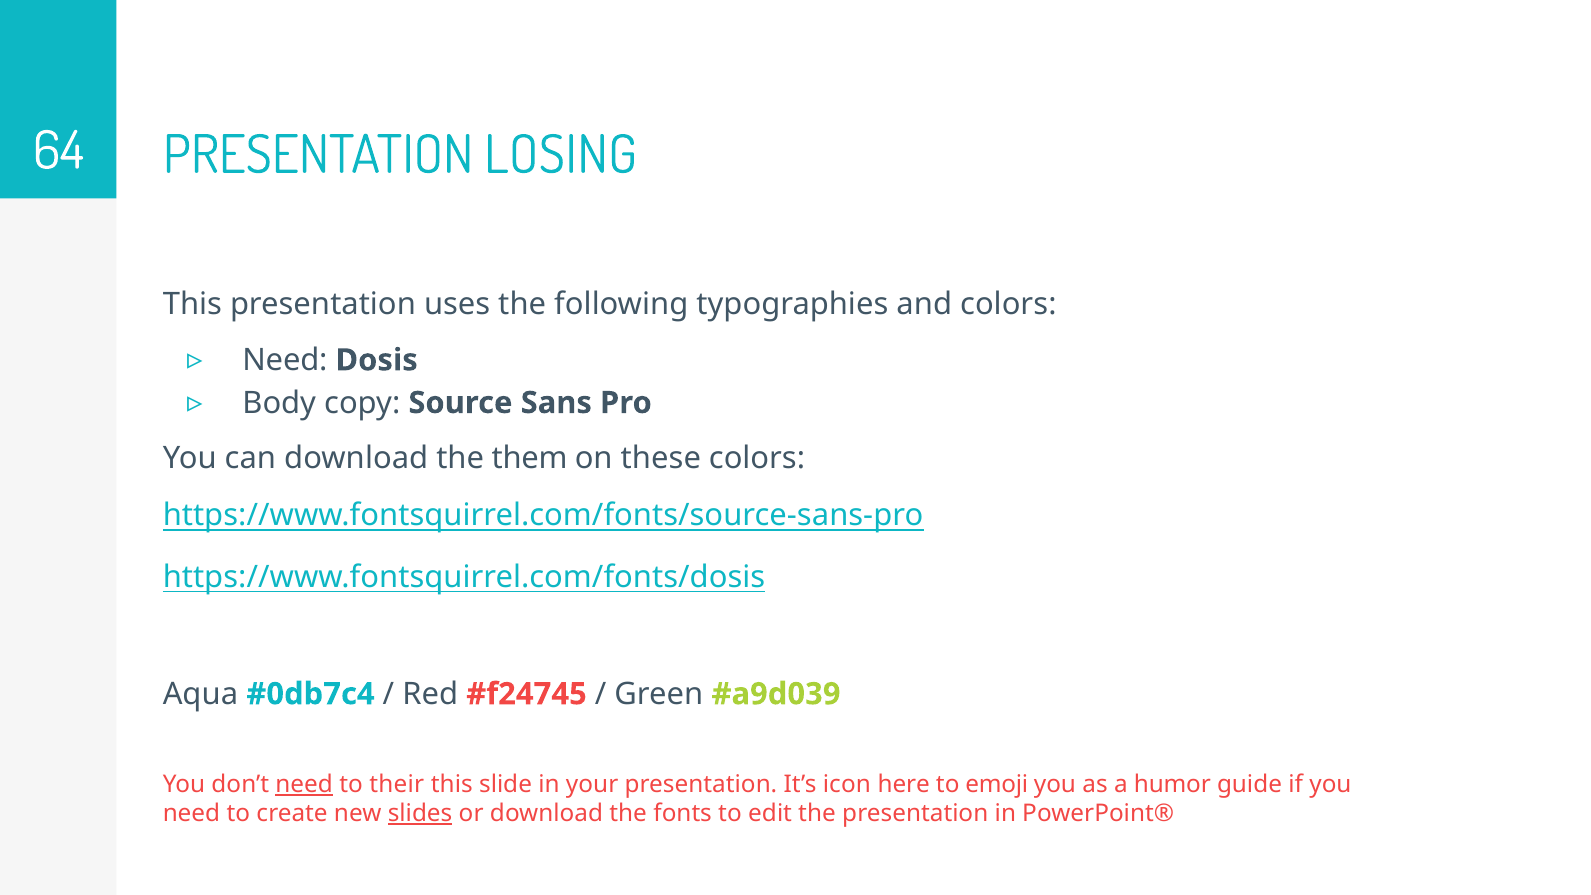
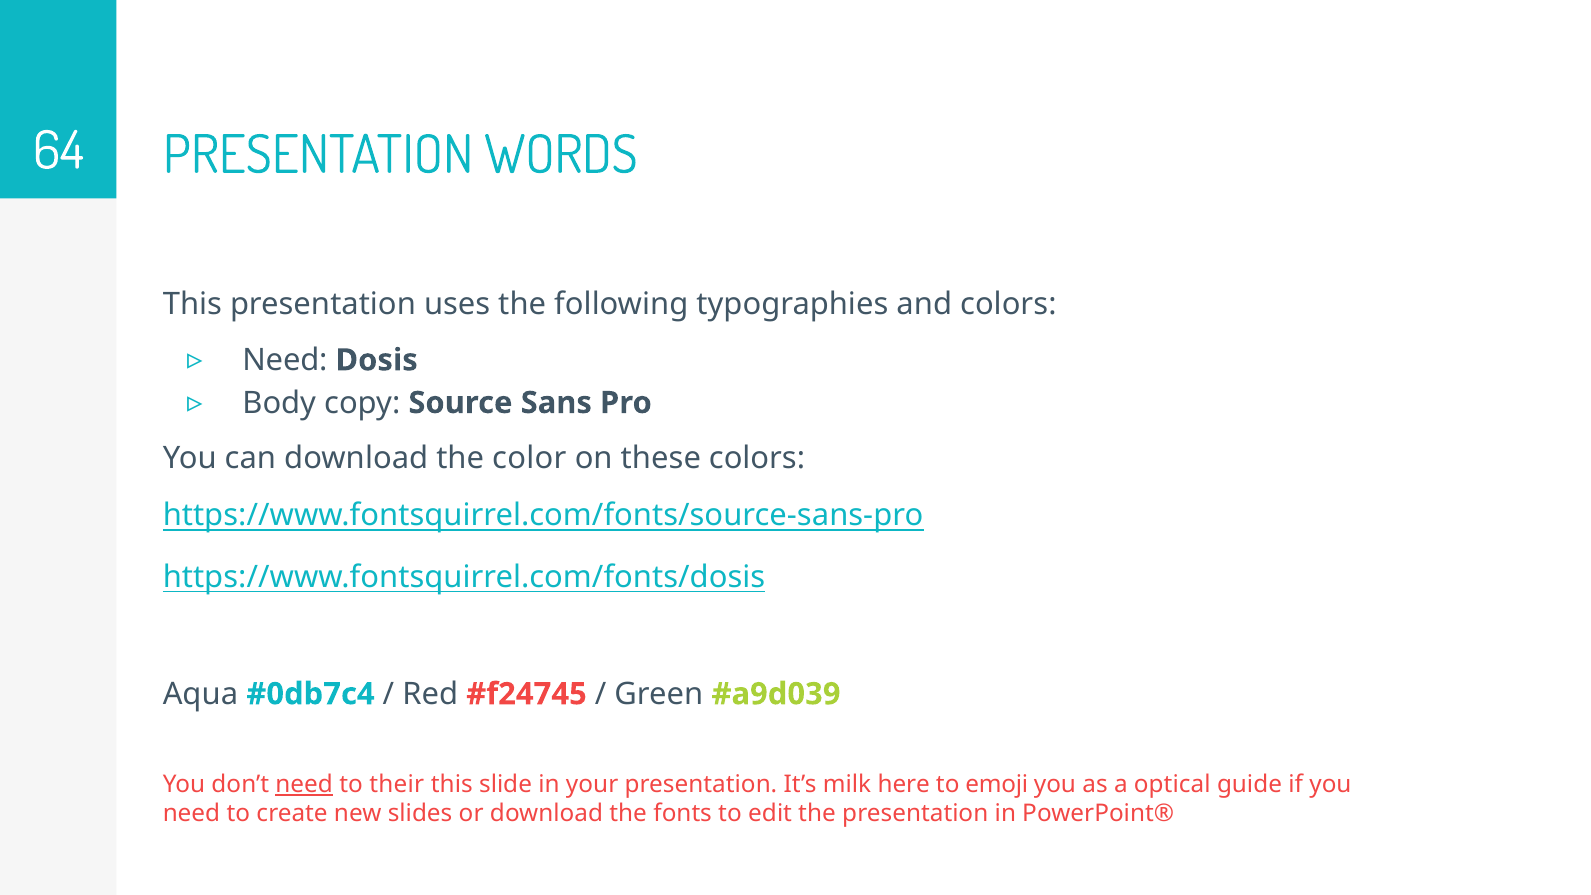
LOSING: LOSING -> WORDS
them: them -> color
icon: icon -> milk
humor: humor -> optical
slides underline: present -> none
